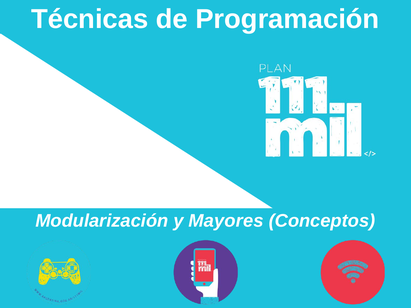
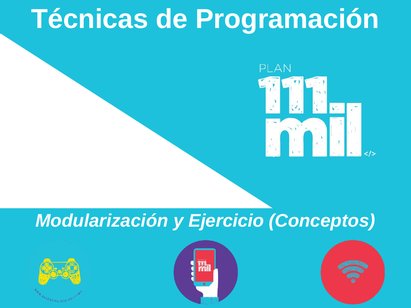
Mayores: Mayores -> Ejercicio
